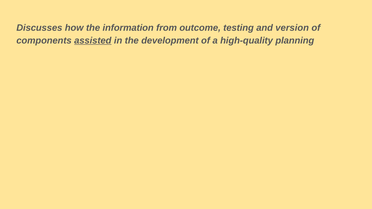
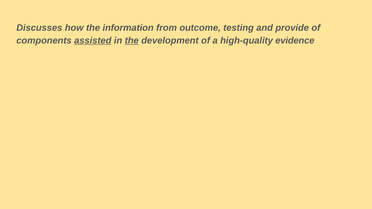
version: version -> provide
the at (132, 41) underline: none -> present
planning: planning -> evidence
